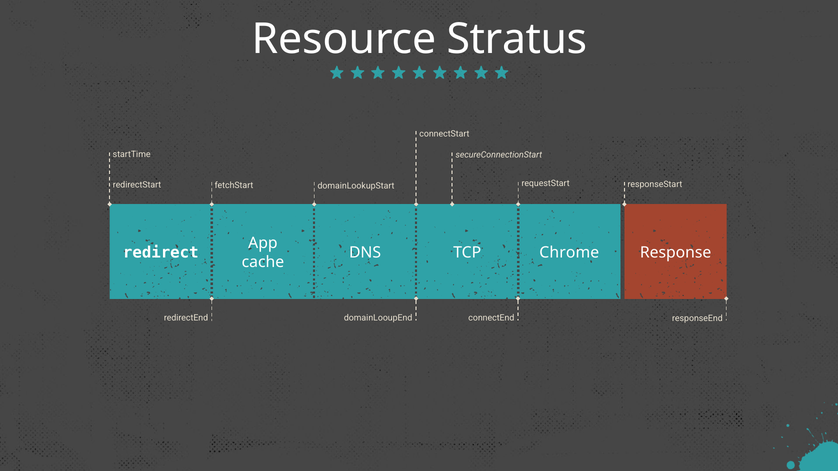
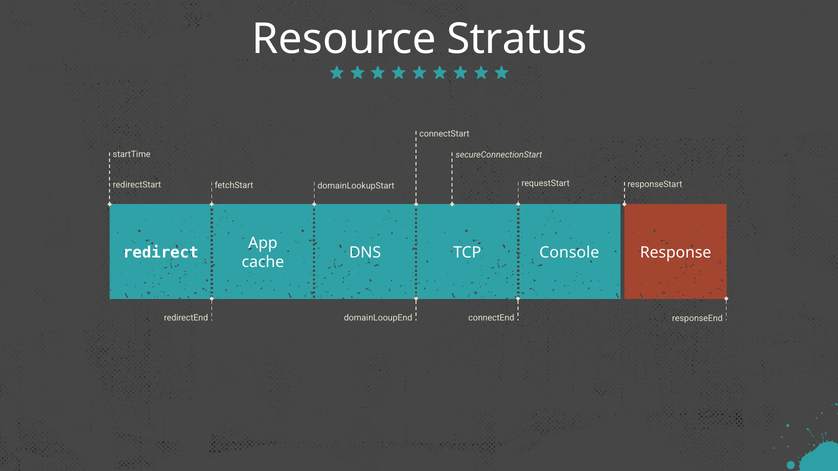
Chrome: Chrome -> Console
